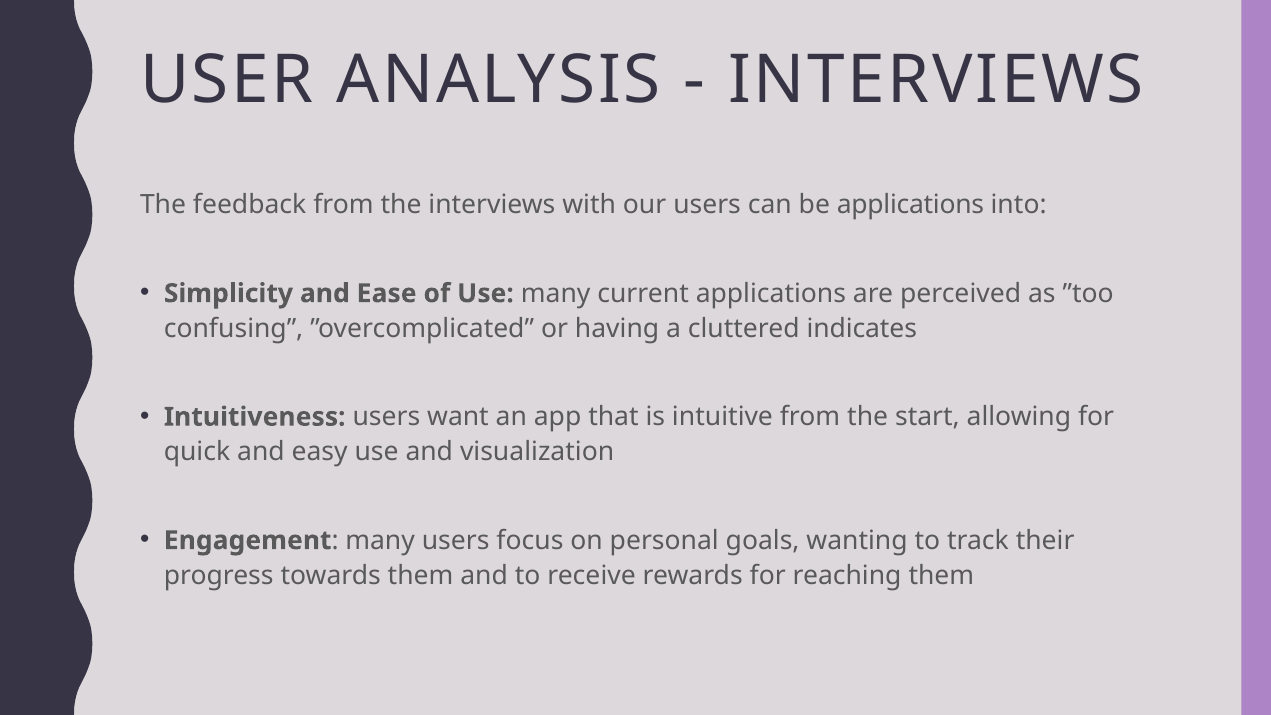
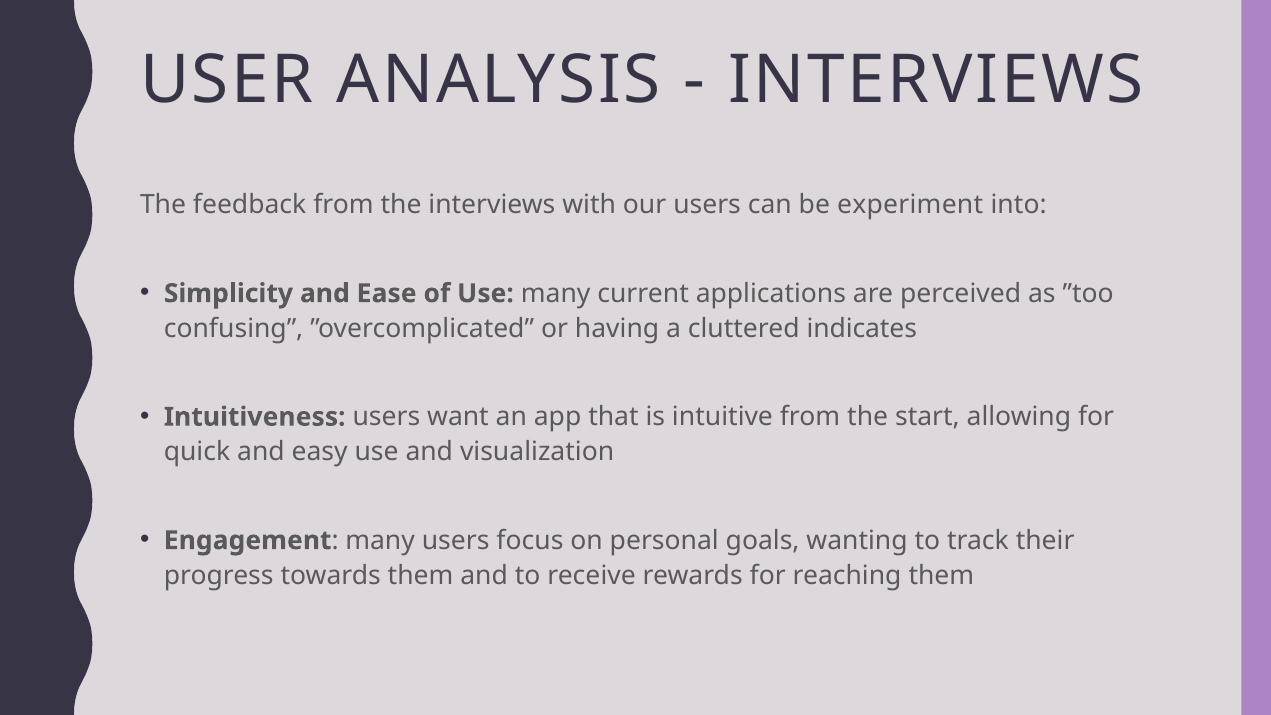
be applications: applications -> experiment
